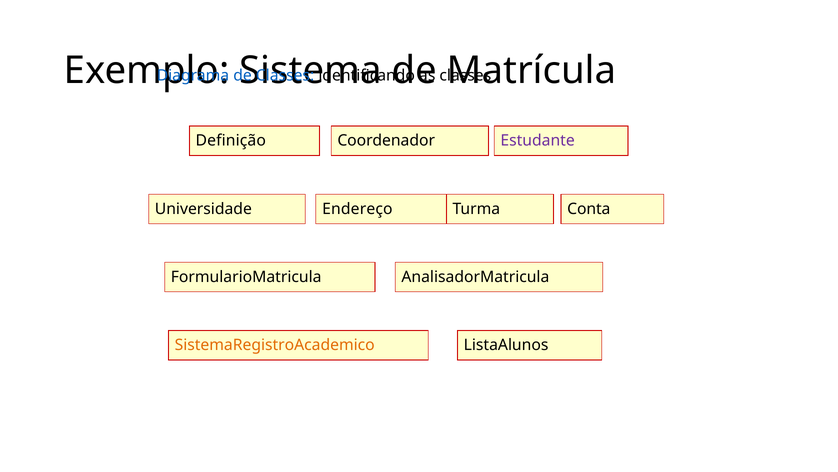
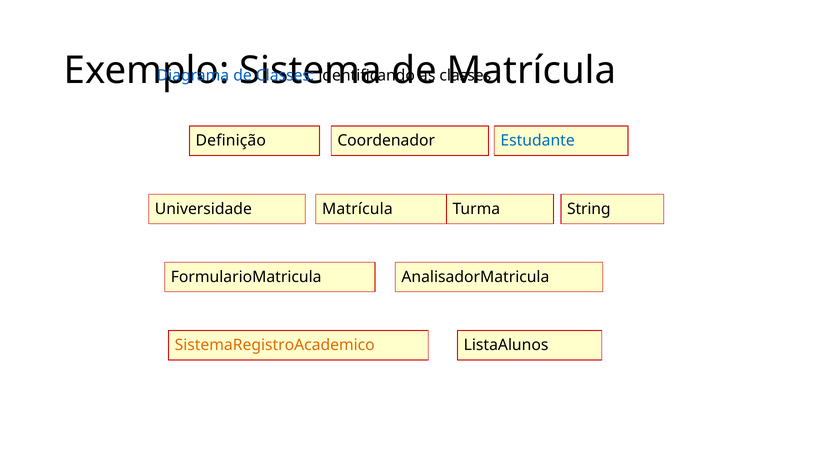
Estudante colour: purple -> blue
Universidade Endereço: Endereço -> Matrícula
Conta: Conta -> String
